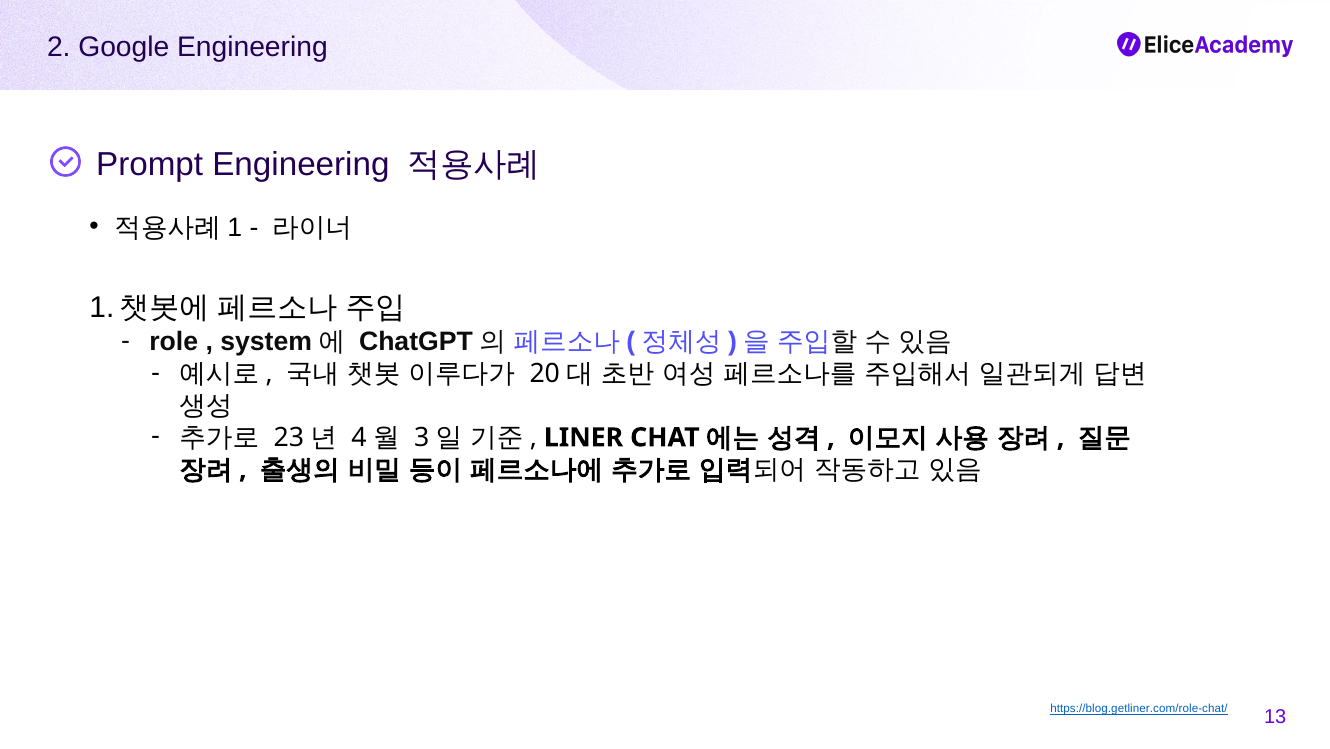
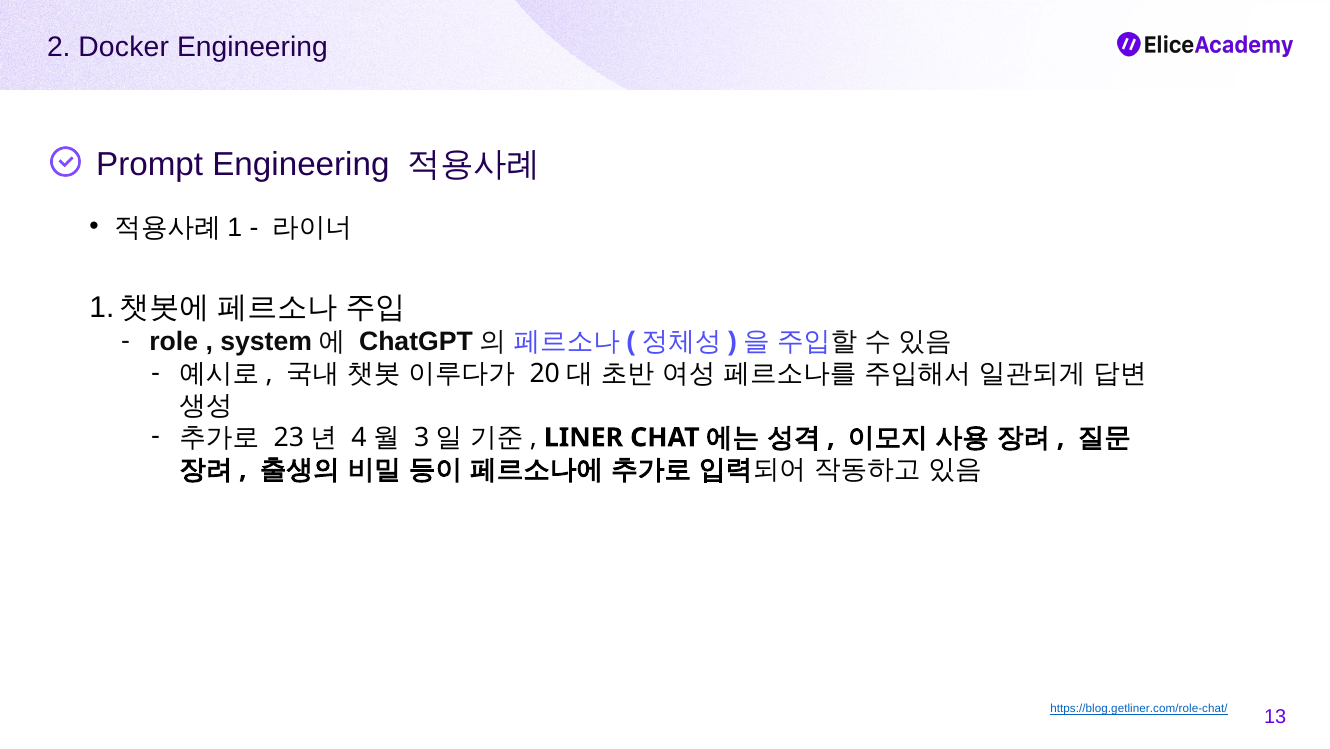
Google: Google -> Docker
